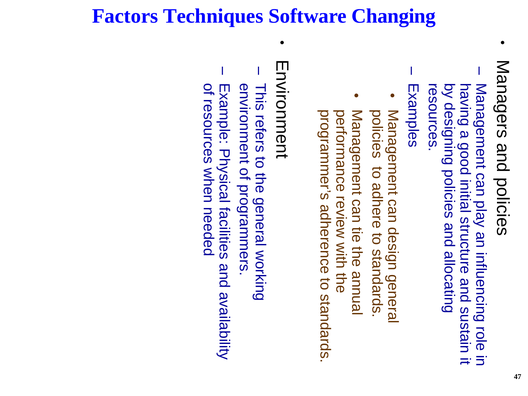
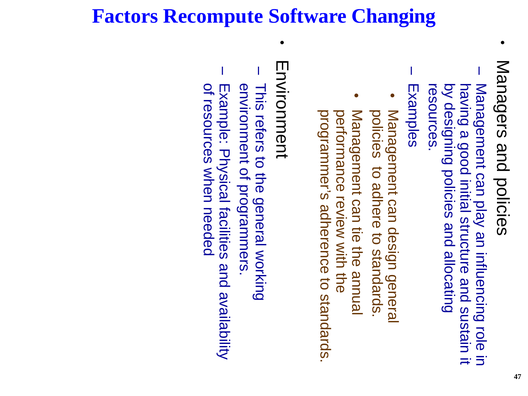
Techniques: Techniques -> Recompute
